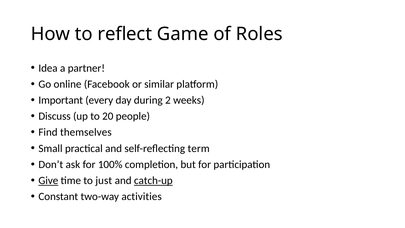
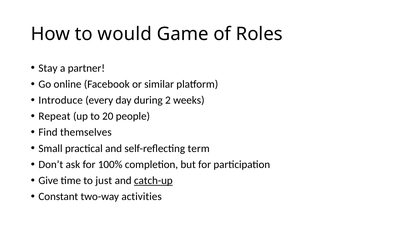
reflect: reflect -> would
Idea: Idea -> Stay
Important: Important -> Introduce
Discuss: Discuss -> Repeat
Give underline: present -> none
